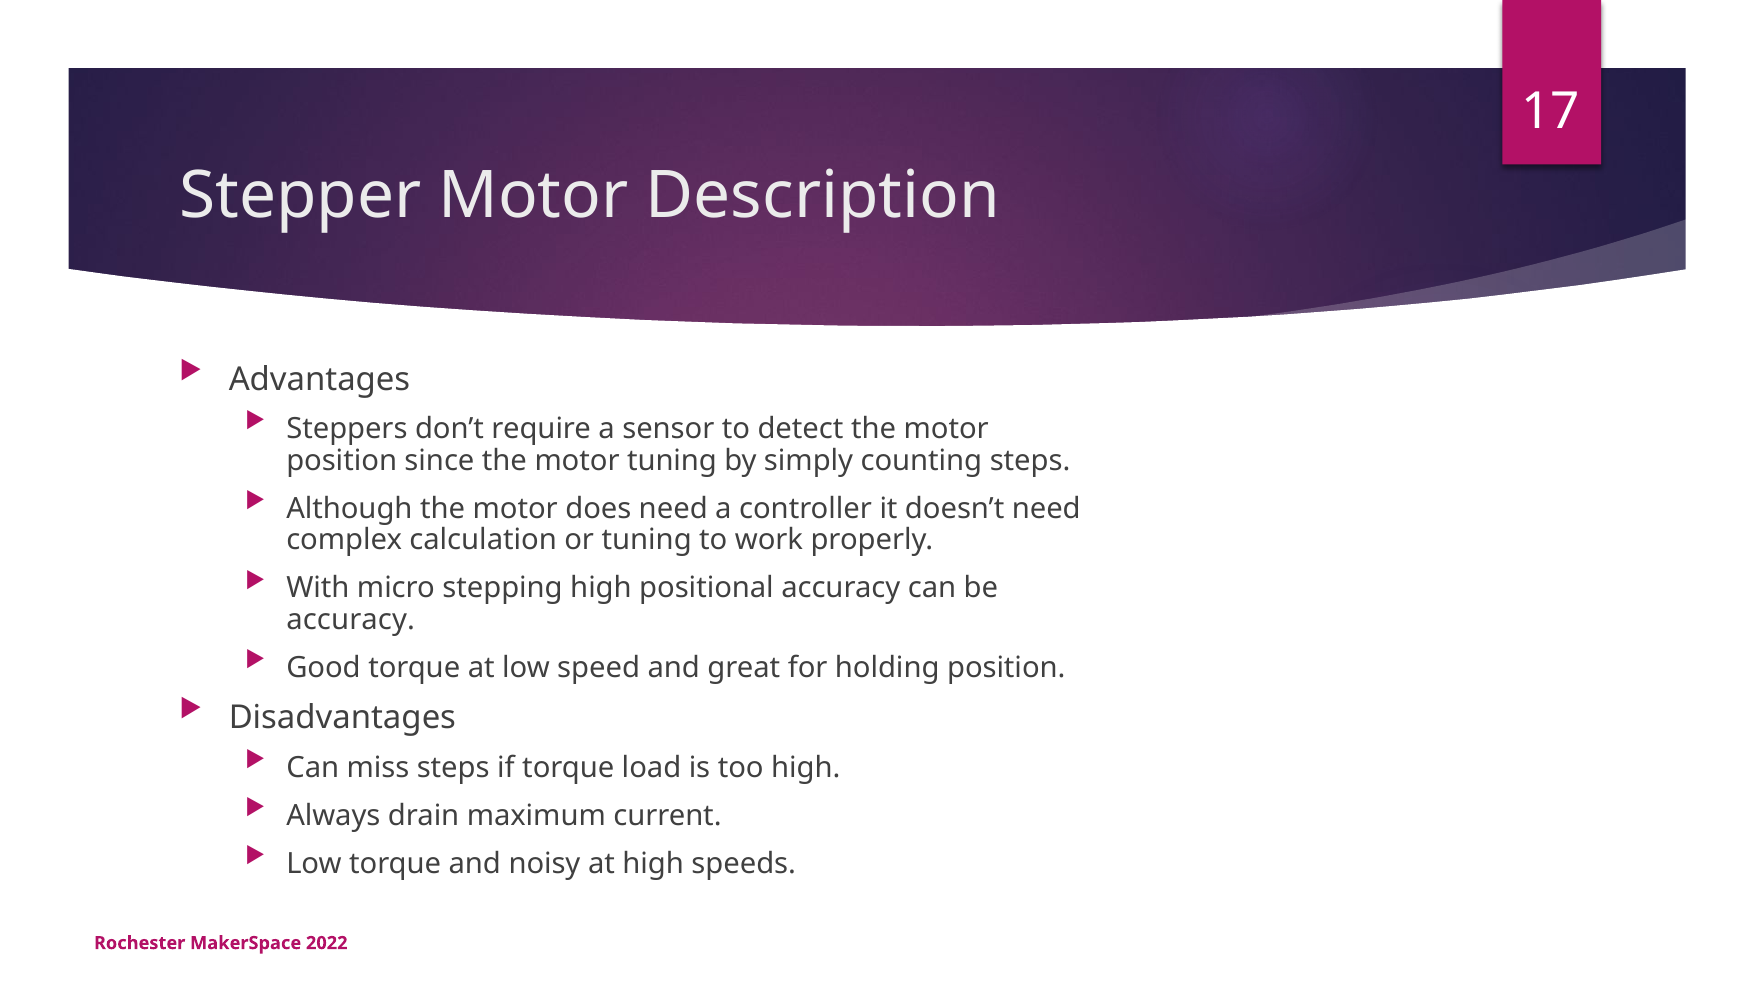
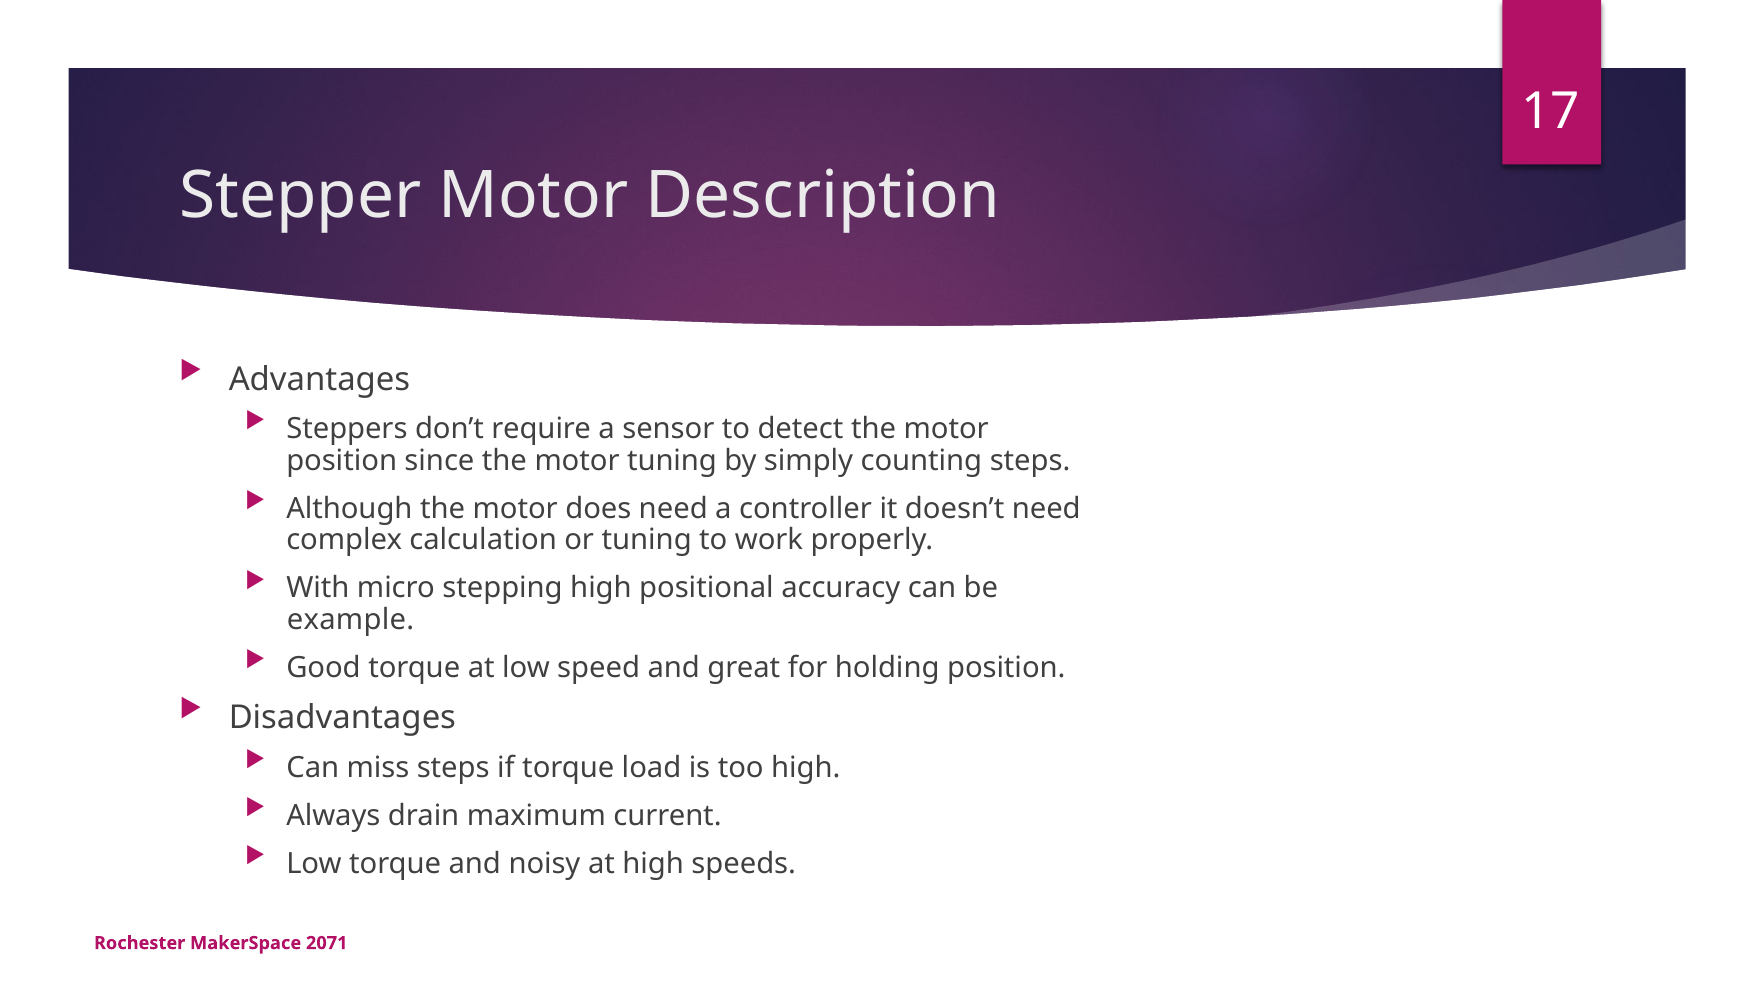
accuracy at (351, 620): accuracy -> example
2022: 2022 -> 2071
